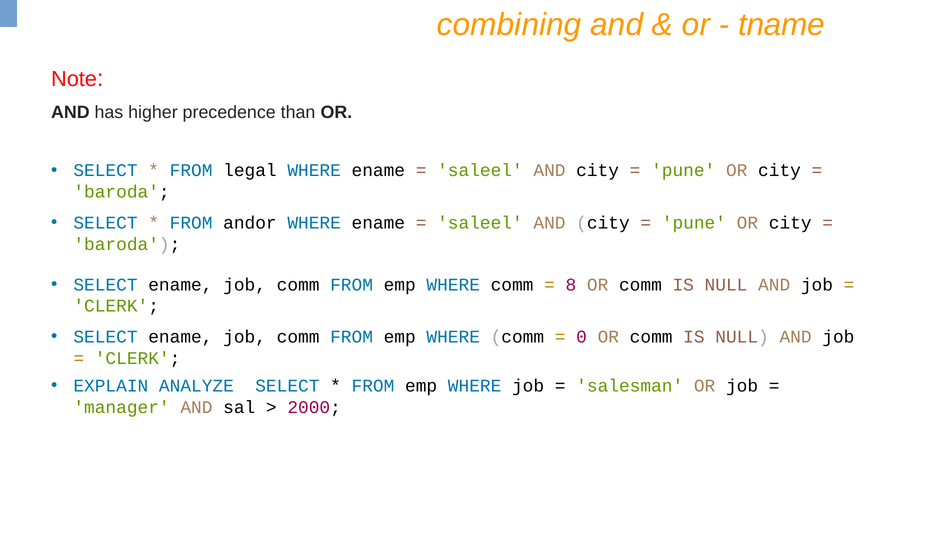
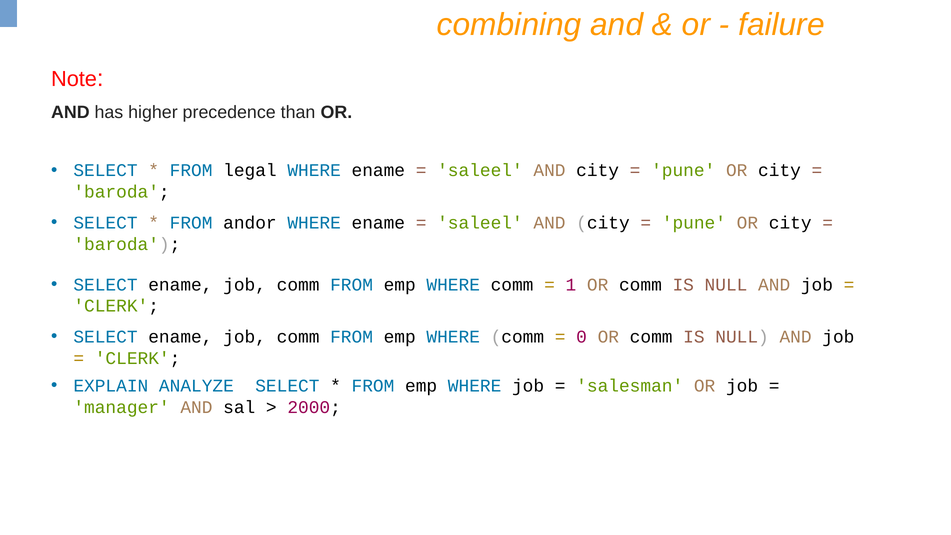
tname: tname -> failure
8: 8 -> 1
